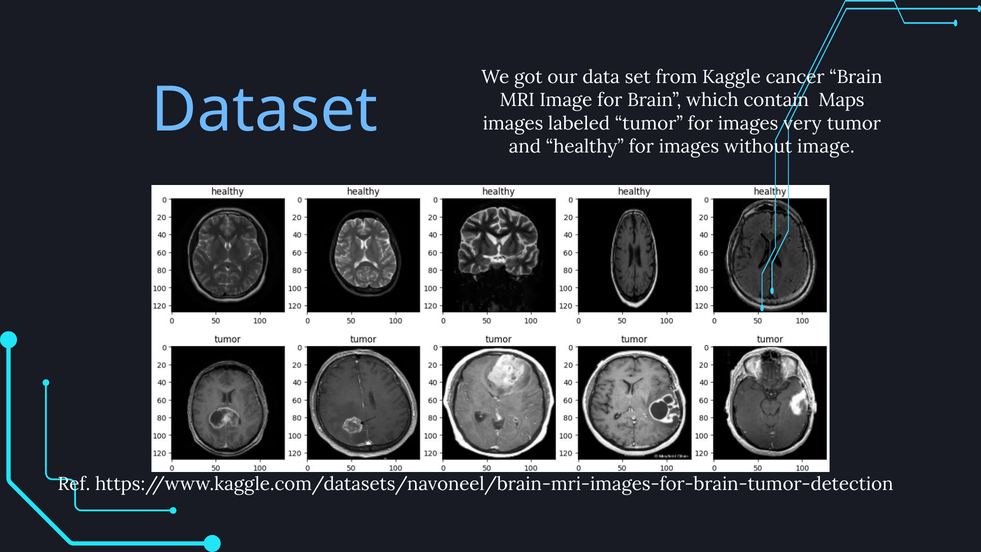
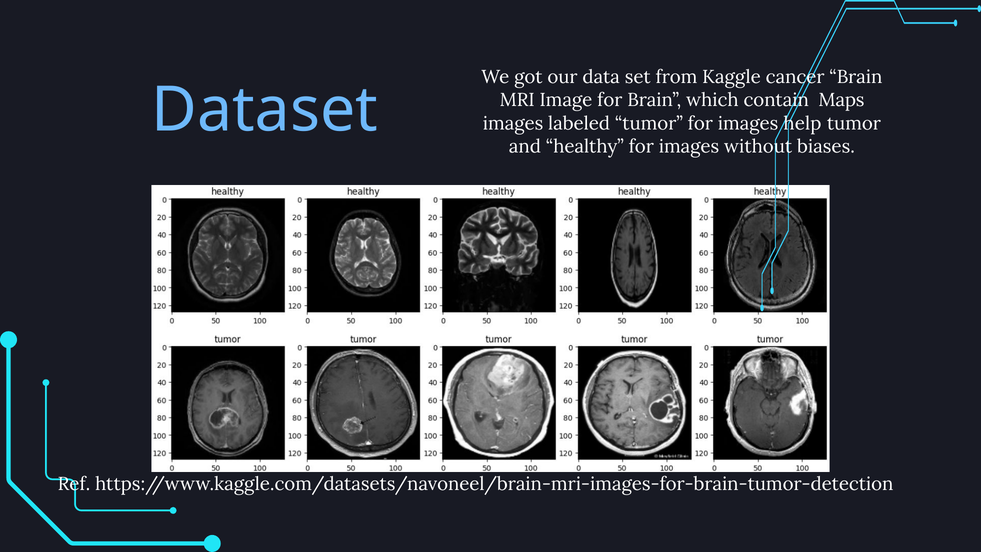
very: very -> help
without image: image -> biases
